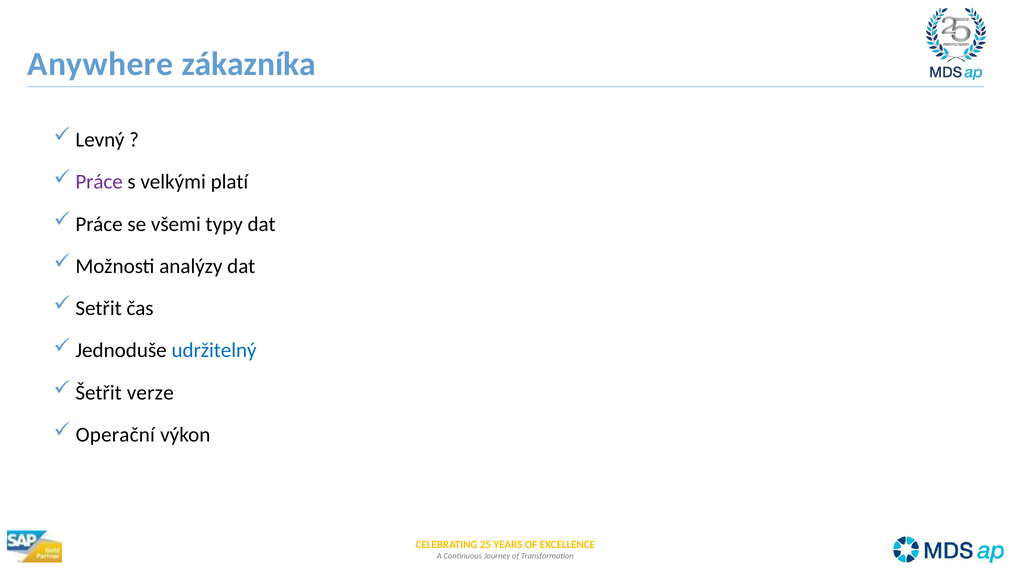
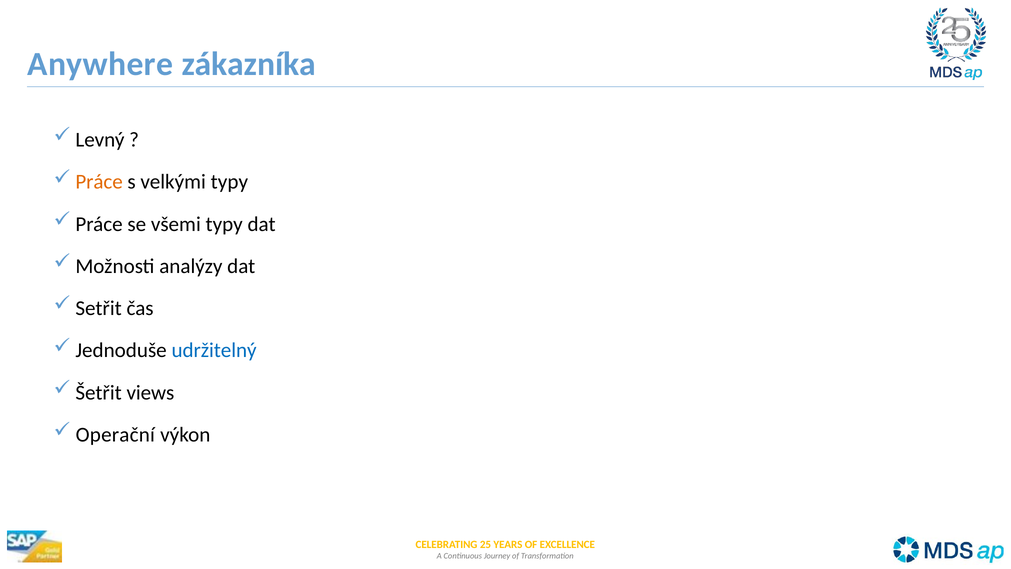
Práce at (99, 182) colour: purple -> orange
velkými platí: platí -> typy
verze: verze -> views
